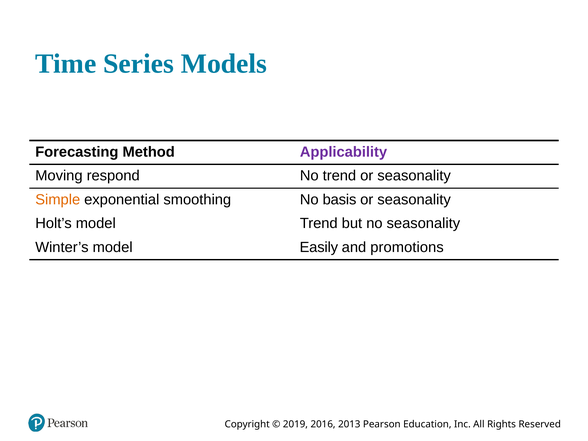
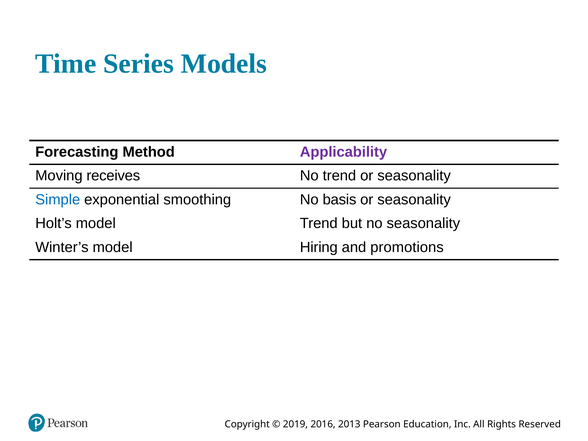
respond: respond -> receives
Simple colour: orange -> blue
Easily: Easily -> Hiring
